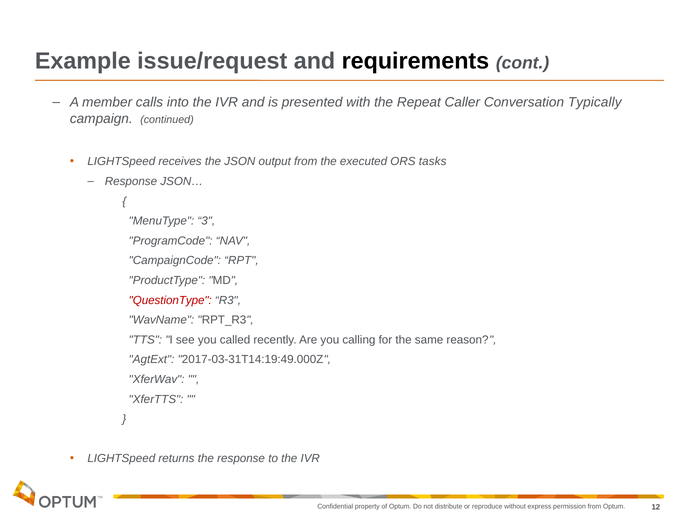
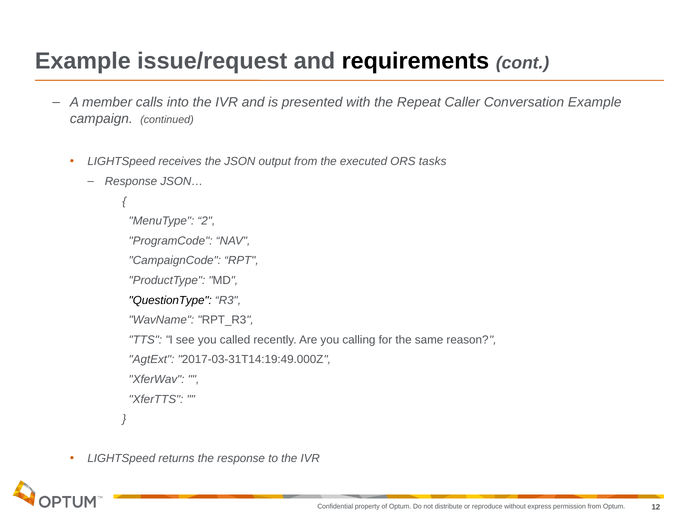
Conversation Typically: Typically -> Example
3: 3 -> 2
QuestionType colour: red -> black
